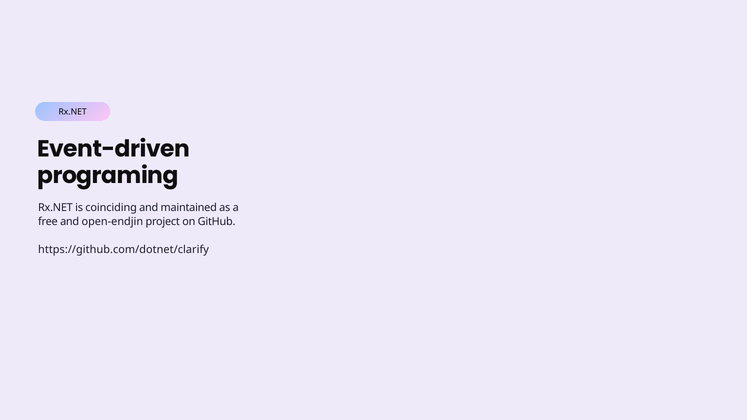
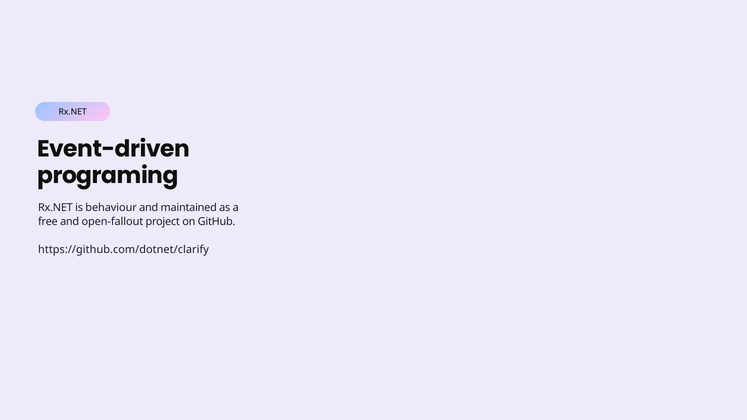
coinciding: coinciding -> behaviour
open-endjin: open-endjin -> open-fallout
